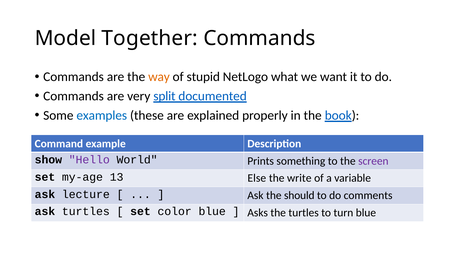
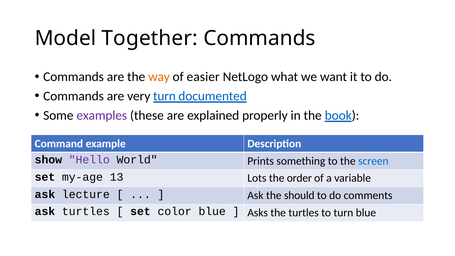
stupid: stupid -> easier
very split: split -> turn
examples colour: blue -> purple
screen colour: purple -> blue
Else: Else -> Lots
write: write -> order
